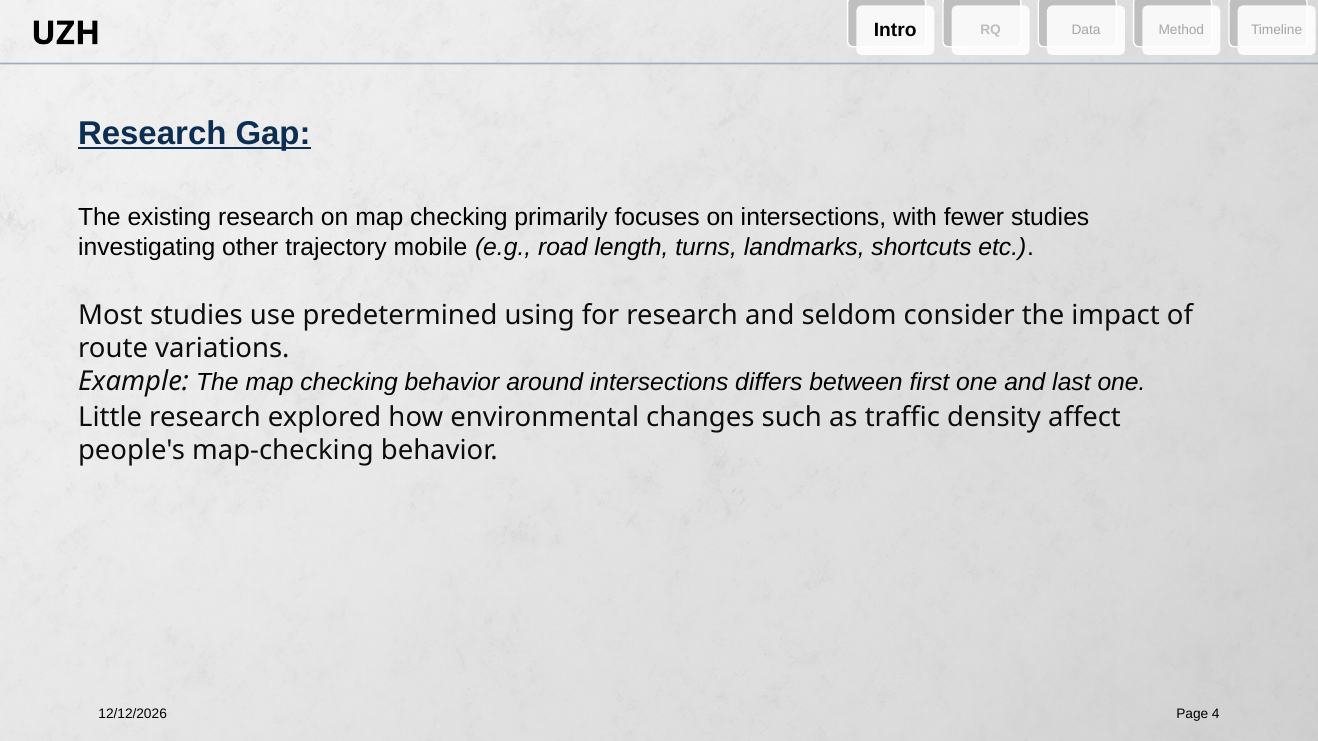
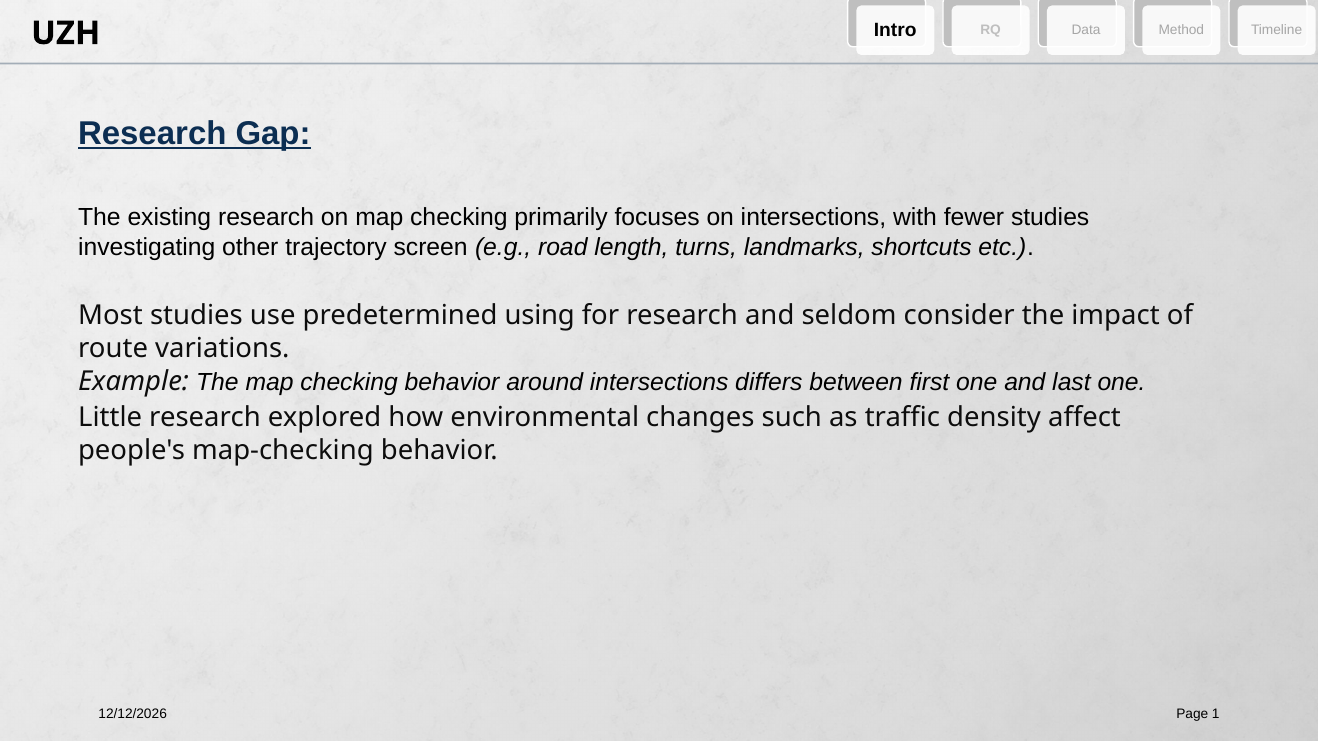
mobile: mobile -> screen
4: 4 -> 1
